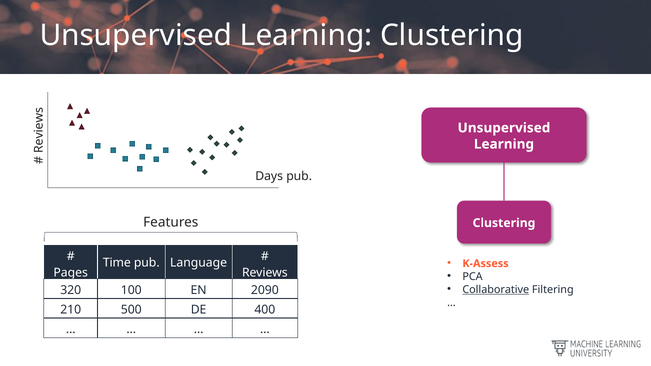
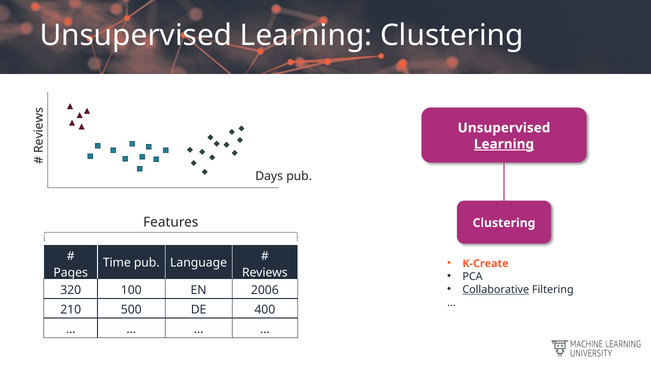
Learning at (504, 144) underline: none -> present
K-Assess: K-Assess -> K-Create
2090: 2090 -> 2006
